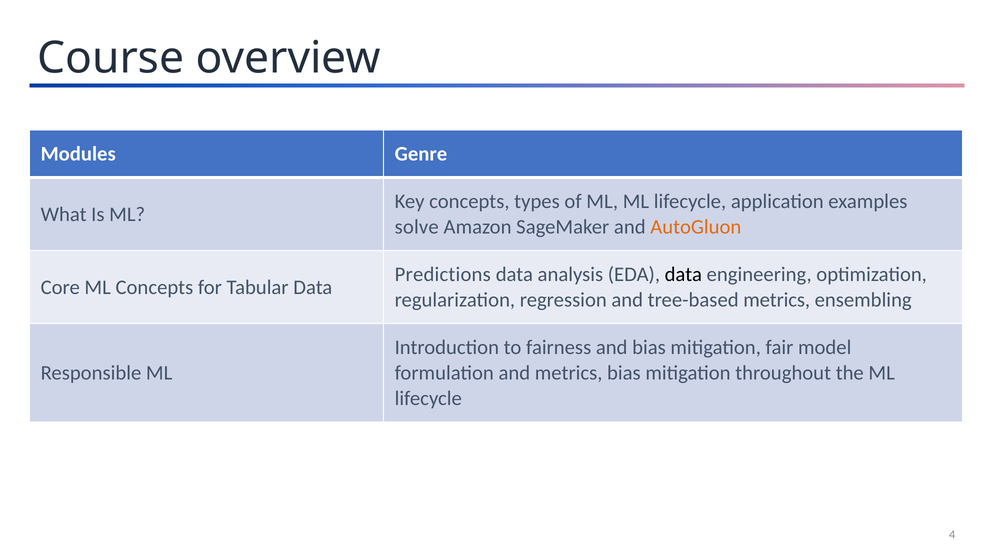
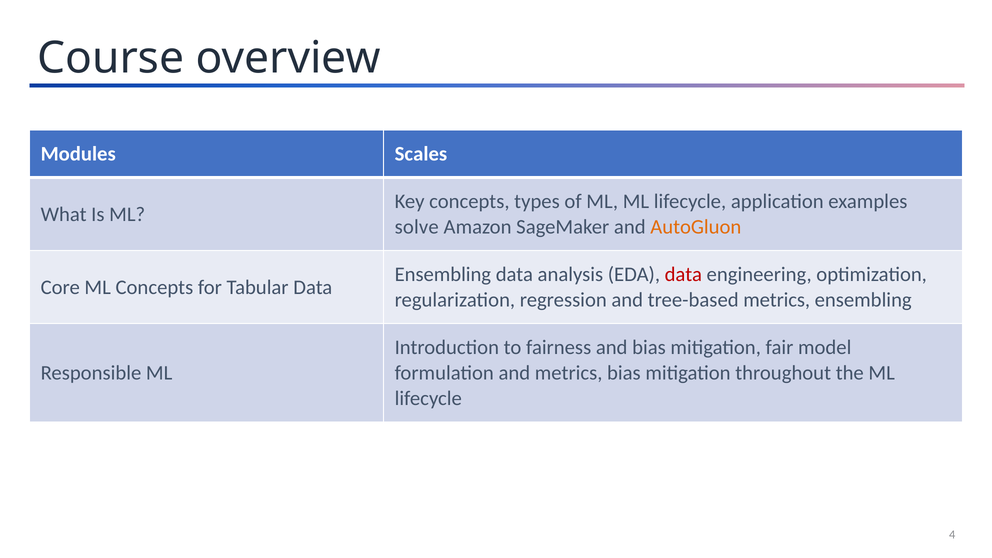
Genre: Genre -> Scales
Predictions at (443, 275): Predictions -> Ensembling
data at (683, 275) colour: black -> red
